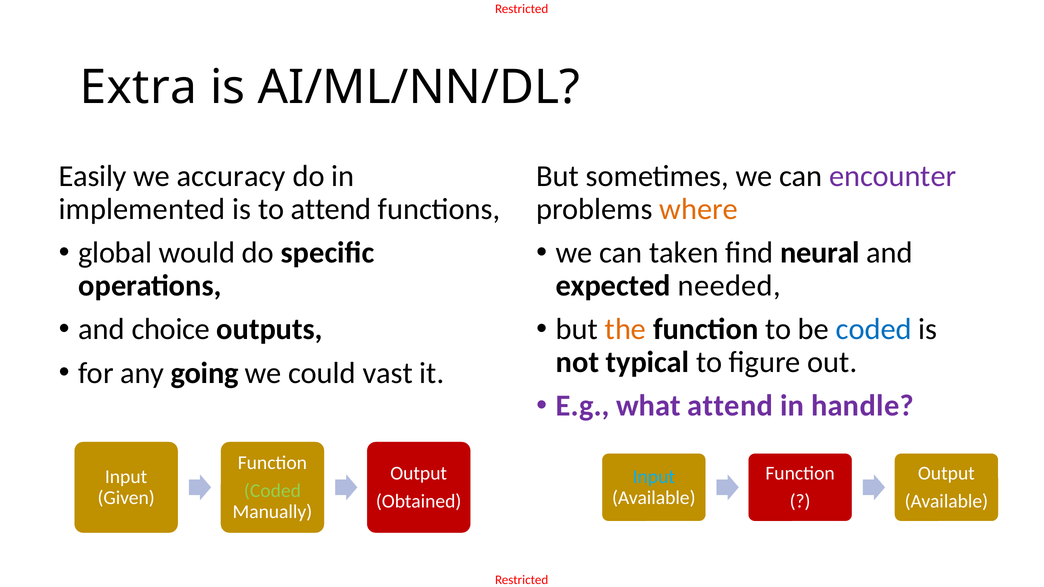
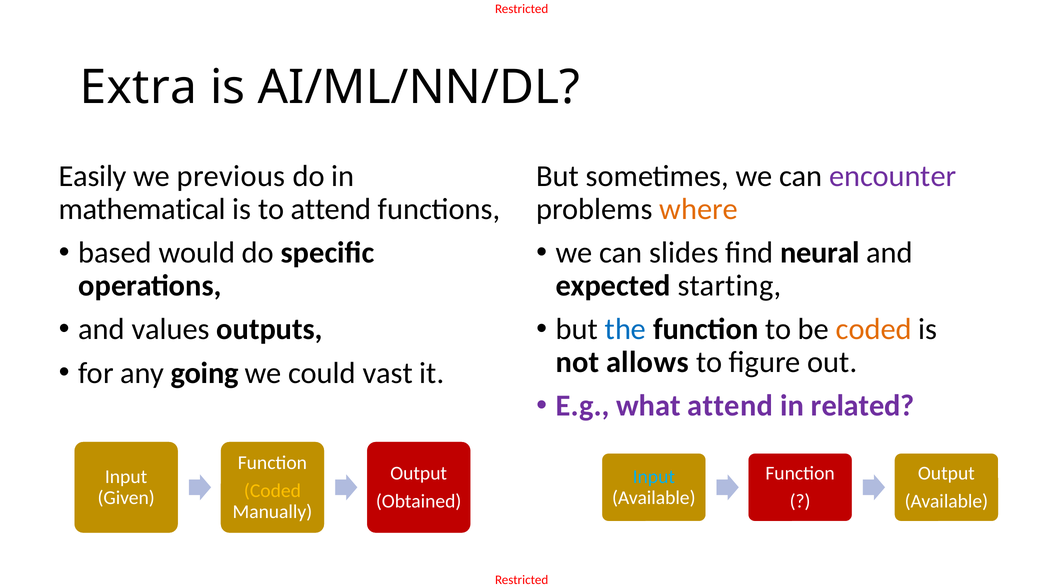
accuracy: accuracy -> previous
implemented: implemented -> mathematical
global: global -> based
taken: taken -> slides
needed: needed -> starting
choice: choice -> values
the colour: orange -> blue
coded at (874, 330) colour: blue -> orange
typical: typical -> allows
handle: handle -> related
Coded at (272, 491) colour: light green -> yellow
